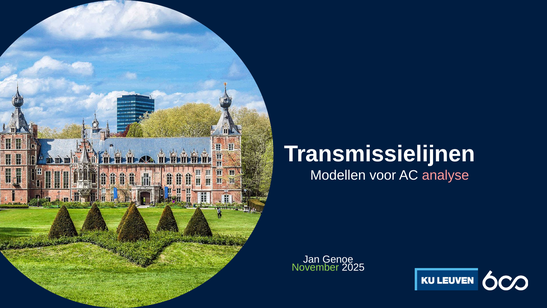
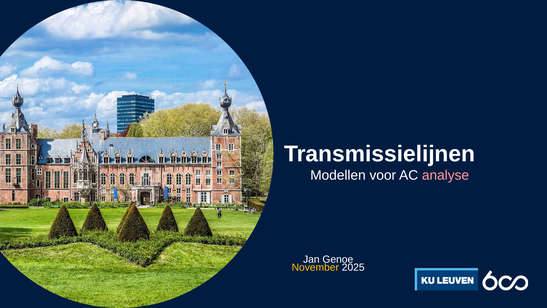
November colour: light green -> yellow
